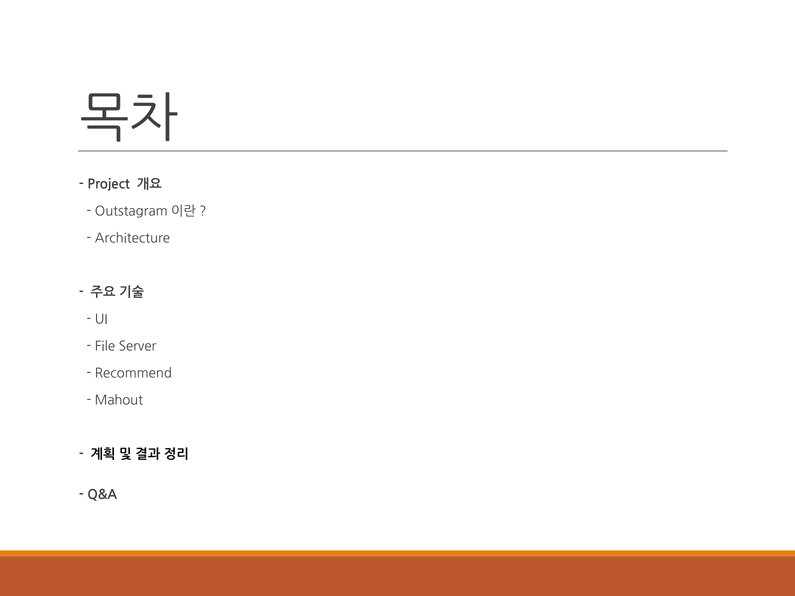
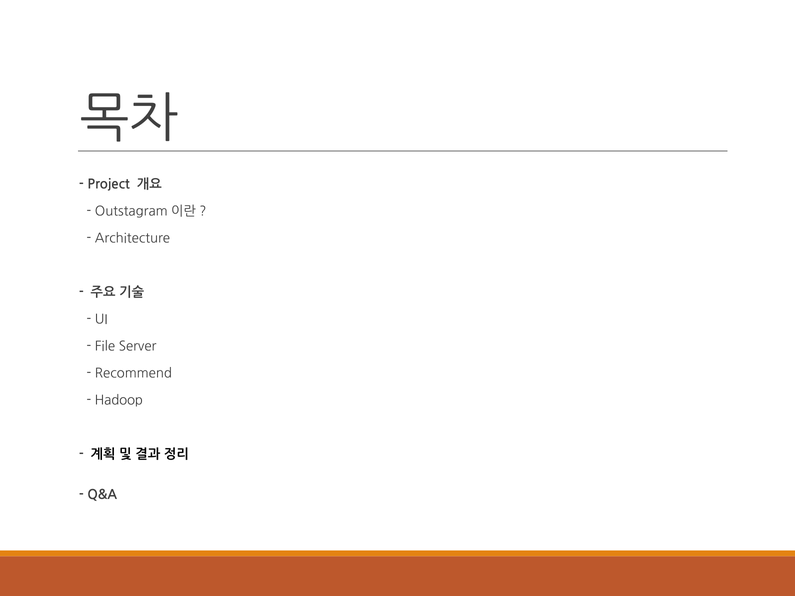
Mahout: Mahout -> Hadoop
